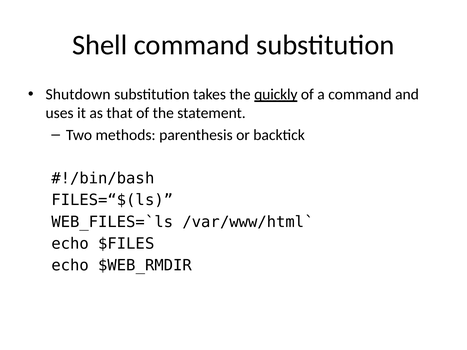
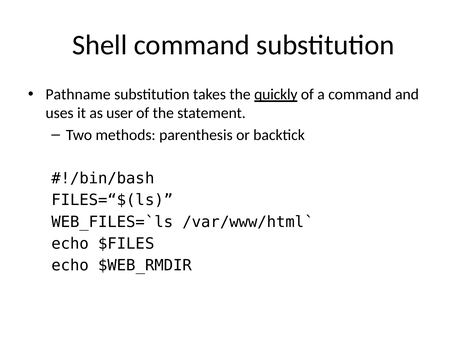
Shutdown: Shutdown -> Pathname
that: that -> user
